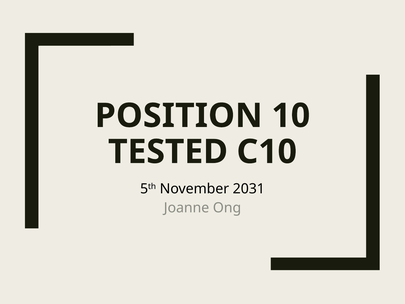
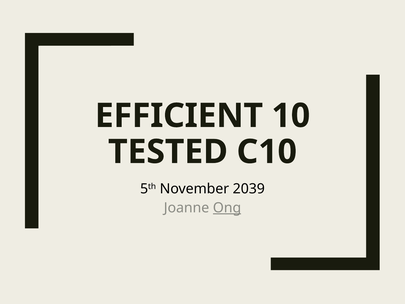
POSITION: POSITION -> EFFICIENT
2031: 2031 -> 2039
Ong underline: none -> present
